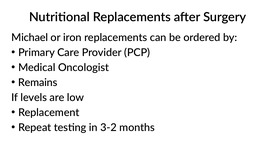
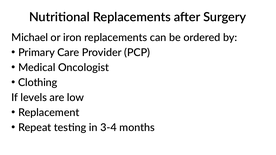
Remains: Remains -> Clothing
3-2: 3-2 -> 3-4
